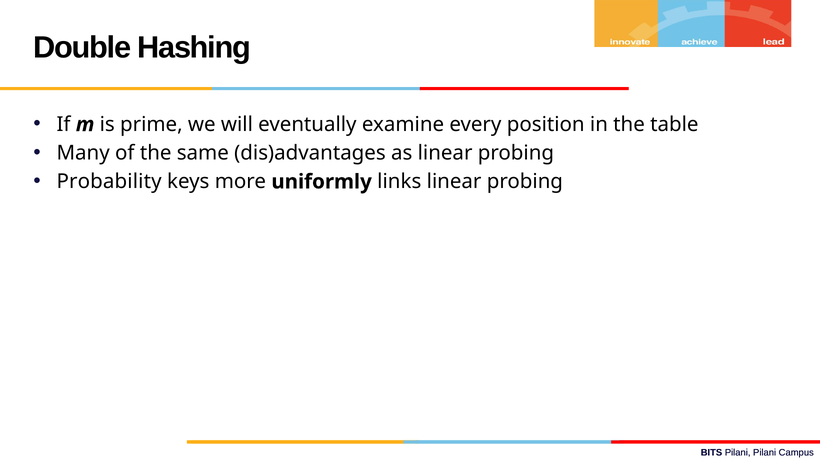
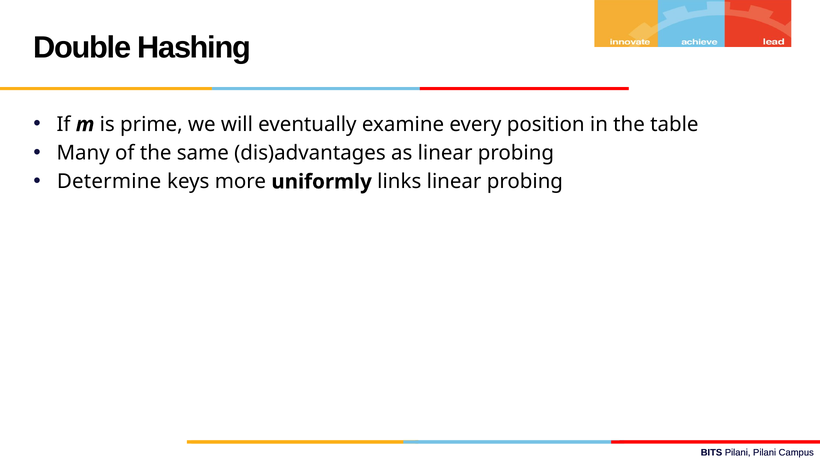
Probability: Probability -> Determine
